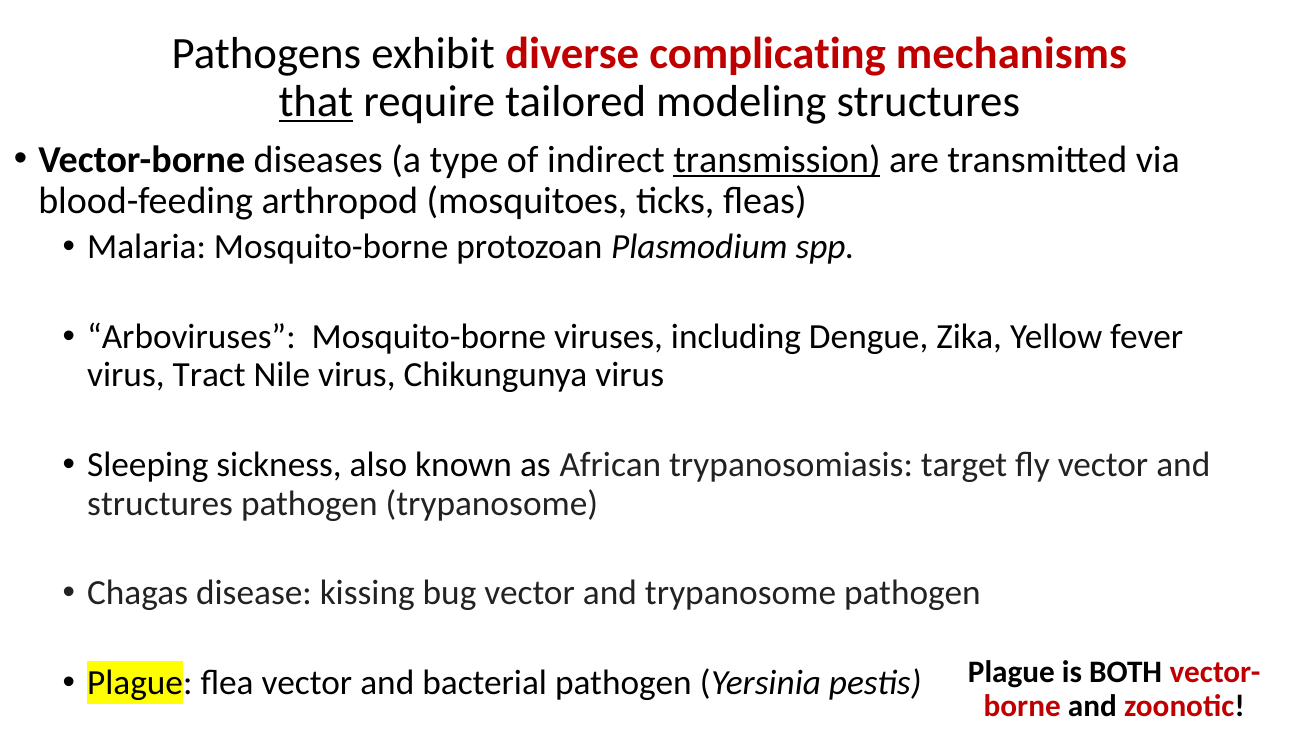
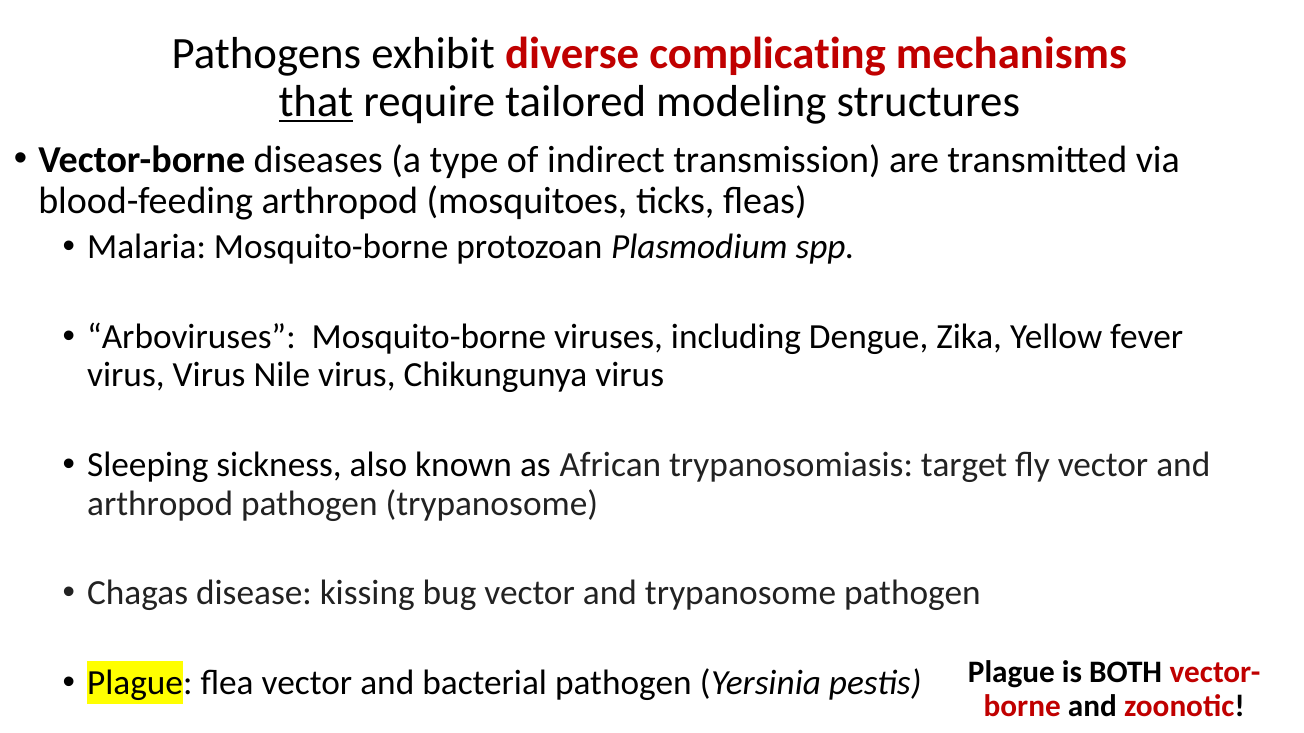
transmission underline: present -> none
virus Tract: Tract -> Virus
structures at (160, 504): structures -> arthropod
